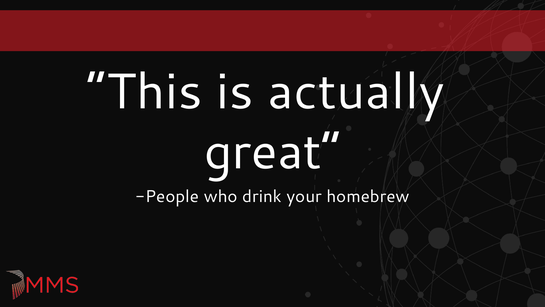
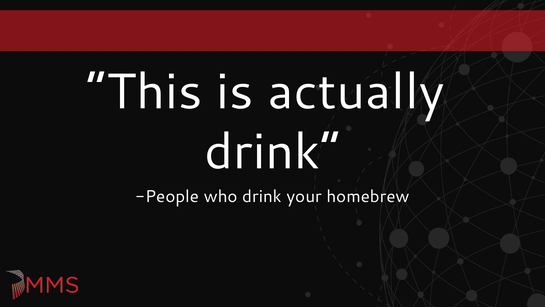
great at (273, 152): great -> drink
